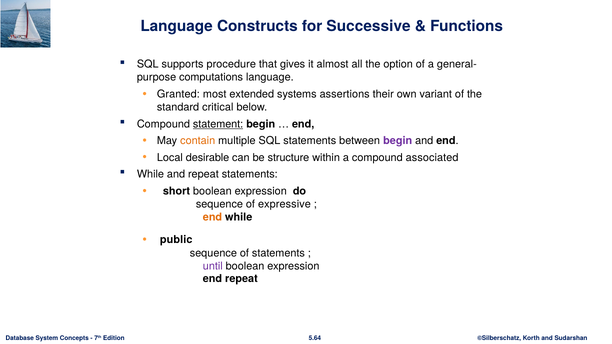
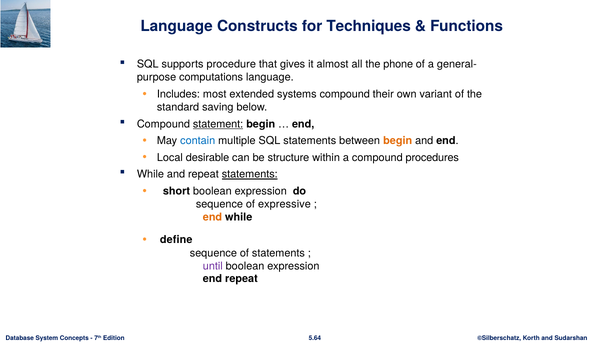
Successive: Successive -> Techniques
option: option -> phone
Granted: Granted -> Includes
systems assertions: assertions -> compound
critical: critical -> saving
contain colour: orange -> blue
begin at (398, 141) colour: purple -> orange
associated: associated -> procedures
statements at (250, 175) underline: none -> present
public: public -> define
